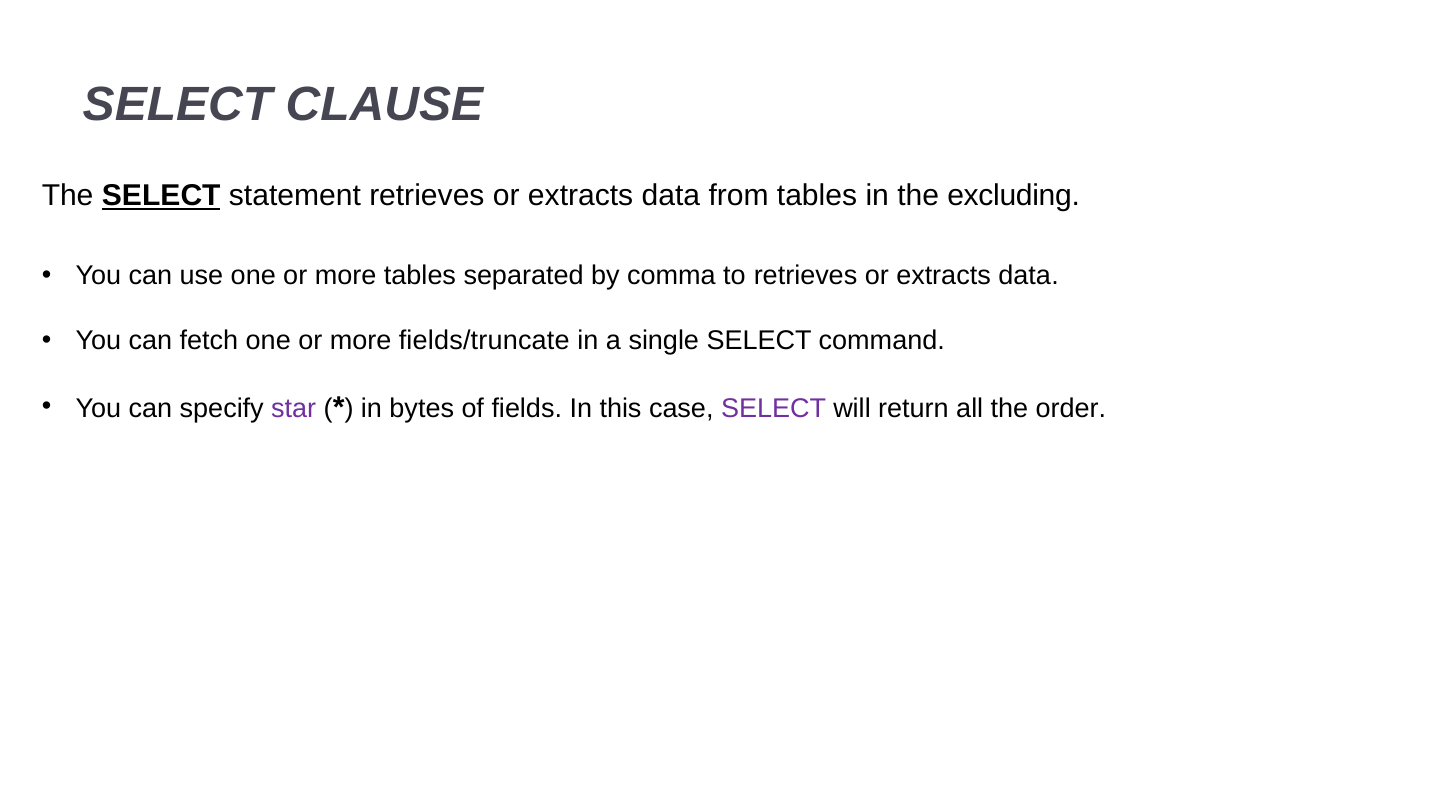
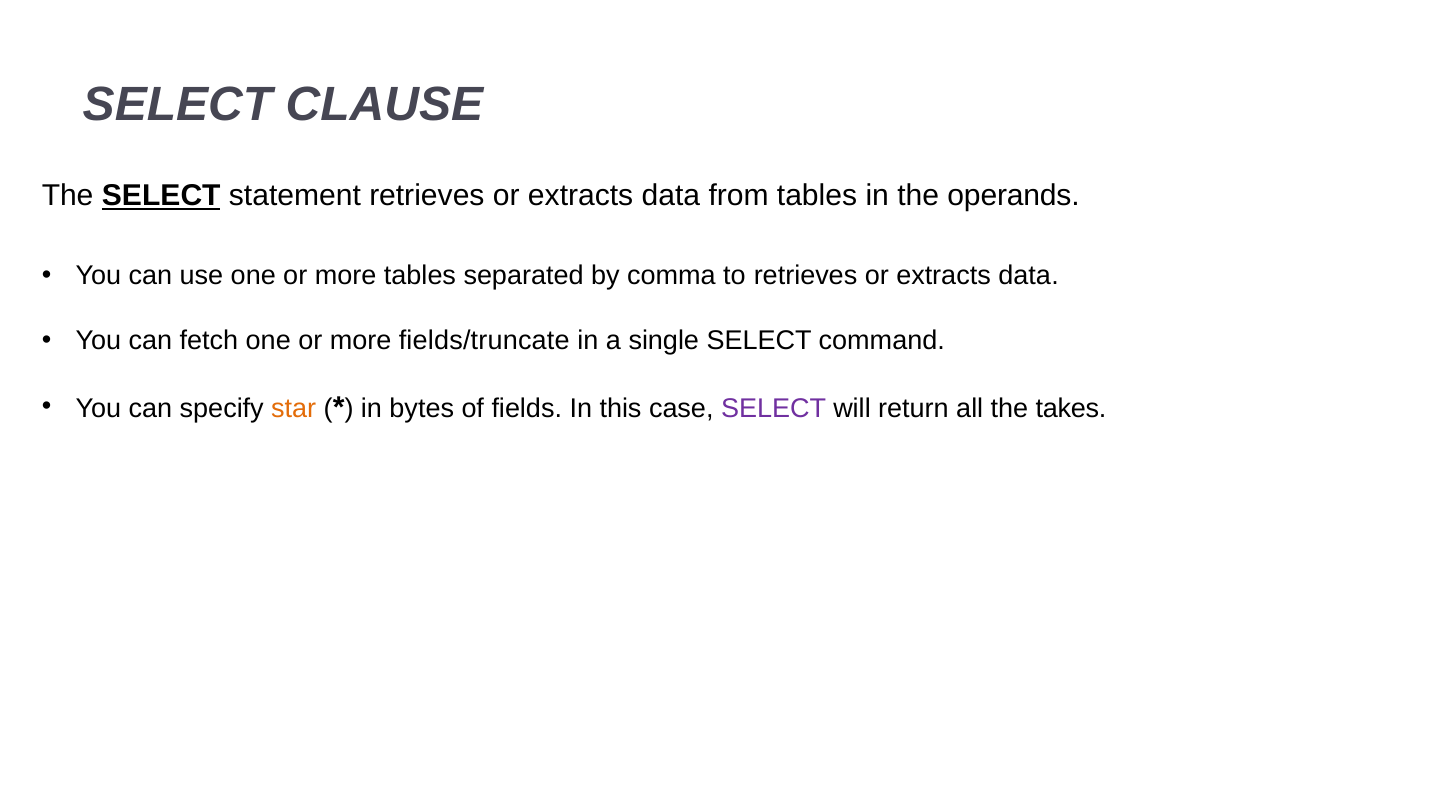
excluding: excluding -> operands
star colour: purple -> orange
order: order -> takes
